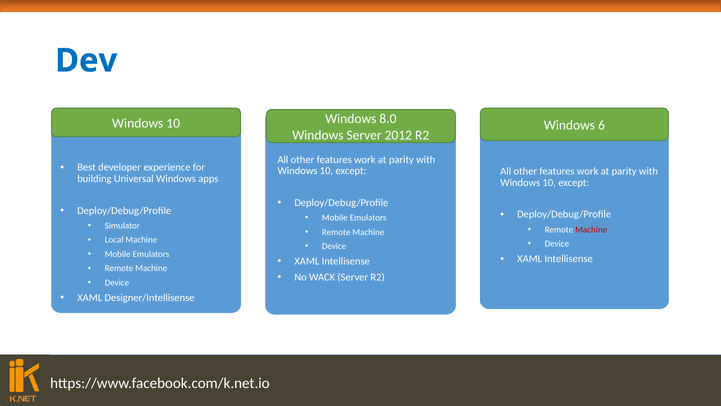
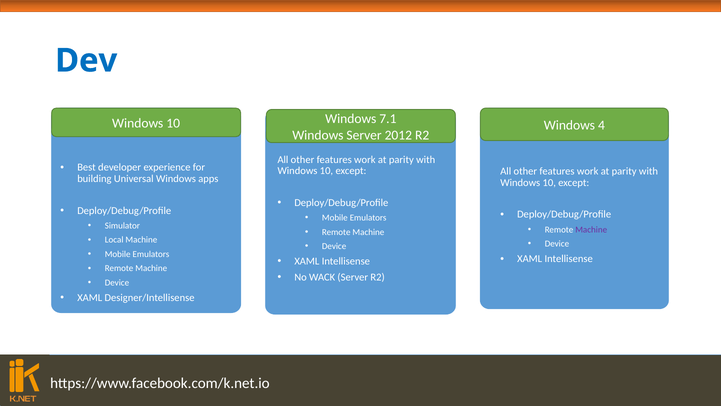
8.0: 8.0 -> 7.1
6: 6 -> 4
Machine at (591, 229) colour: red -> purple
